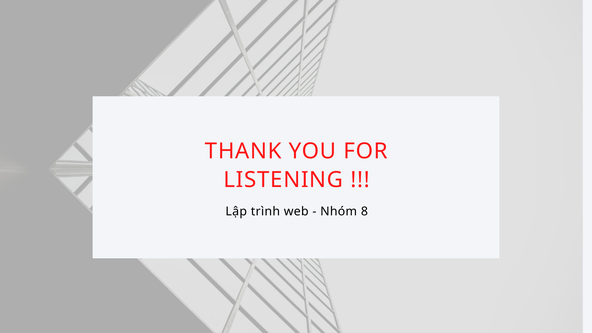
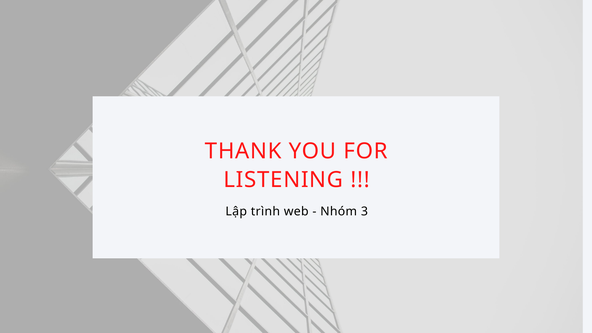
8: 8 -> 3
